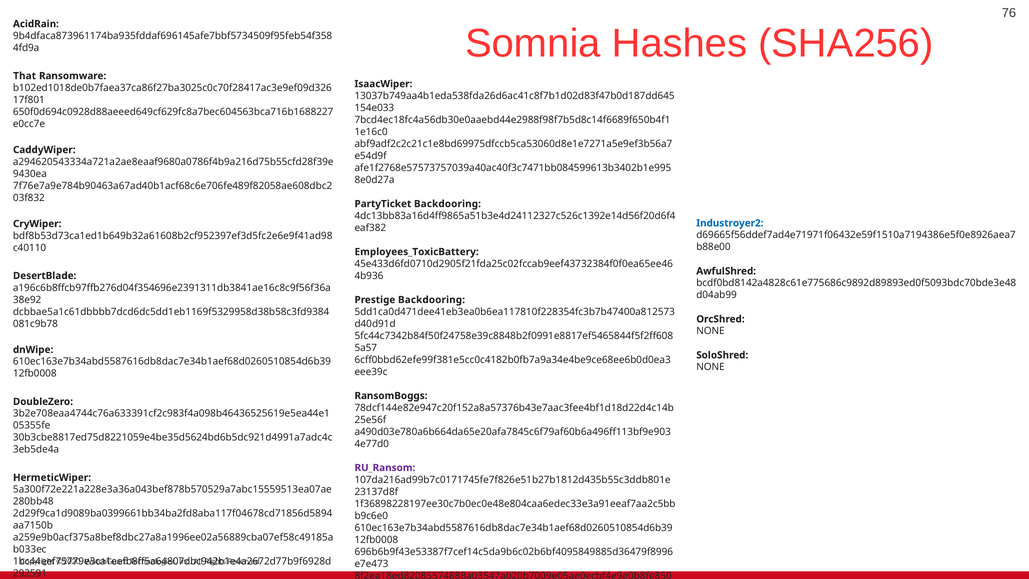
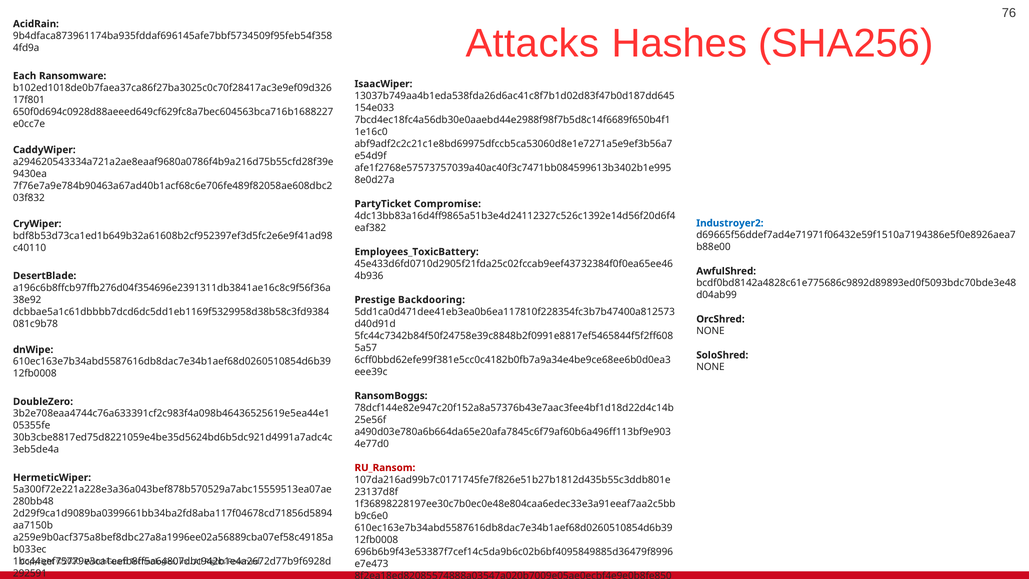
Somnia at (533, 43): Somnia -> Attacks
That: That -> Each
PartyTicket Backdooring: Backdooring -> Compromise
RU_Ransom colour: purple -> red
